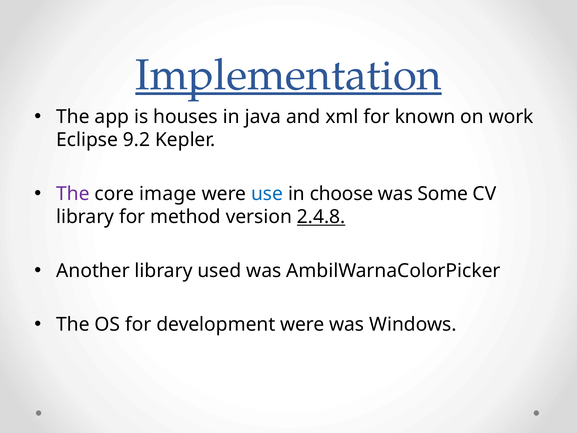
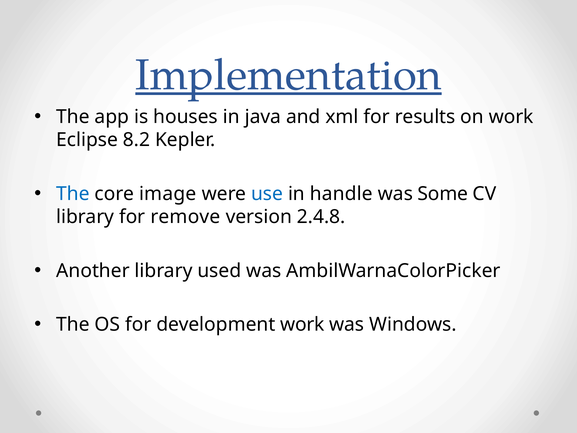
known: known -> results
9.2: 9.2 -> 8.2
The at (73, 194) colour: purple -> blue
choose: choose -> handle
method: method -> remove
2.4.8 underline: present -> none
development were: were -> work
